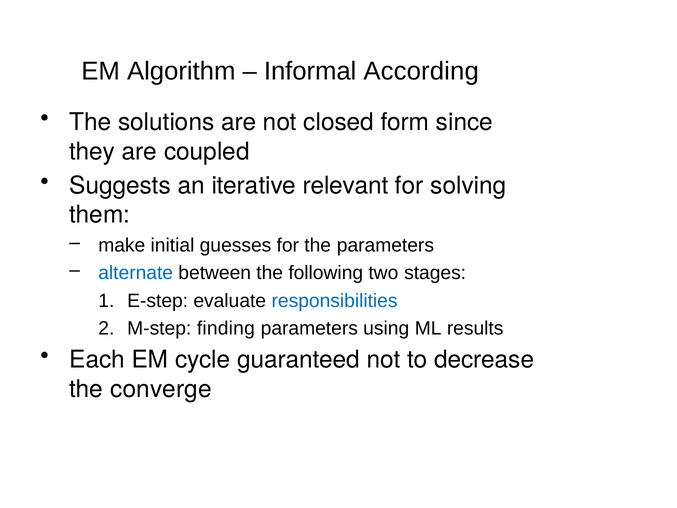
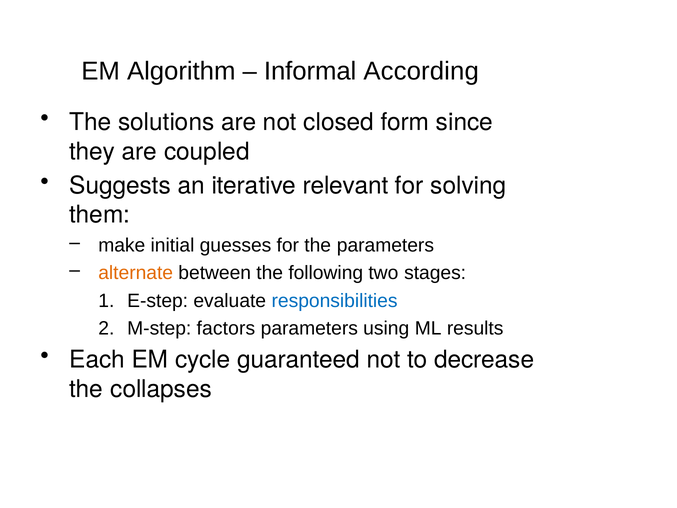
alternate colour: blue -> orange
finding: finding -> factors
converge: converge -> collapses
